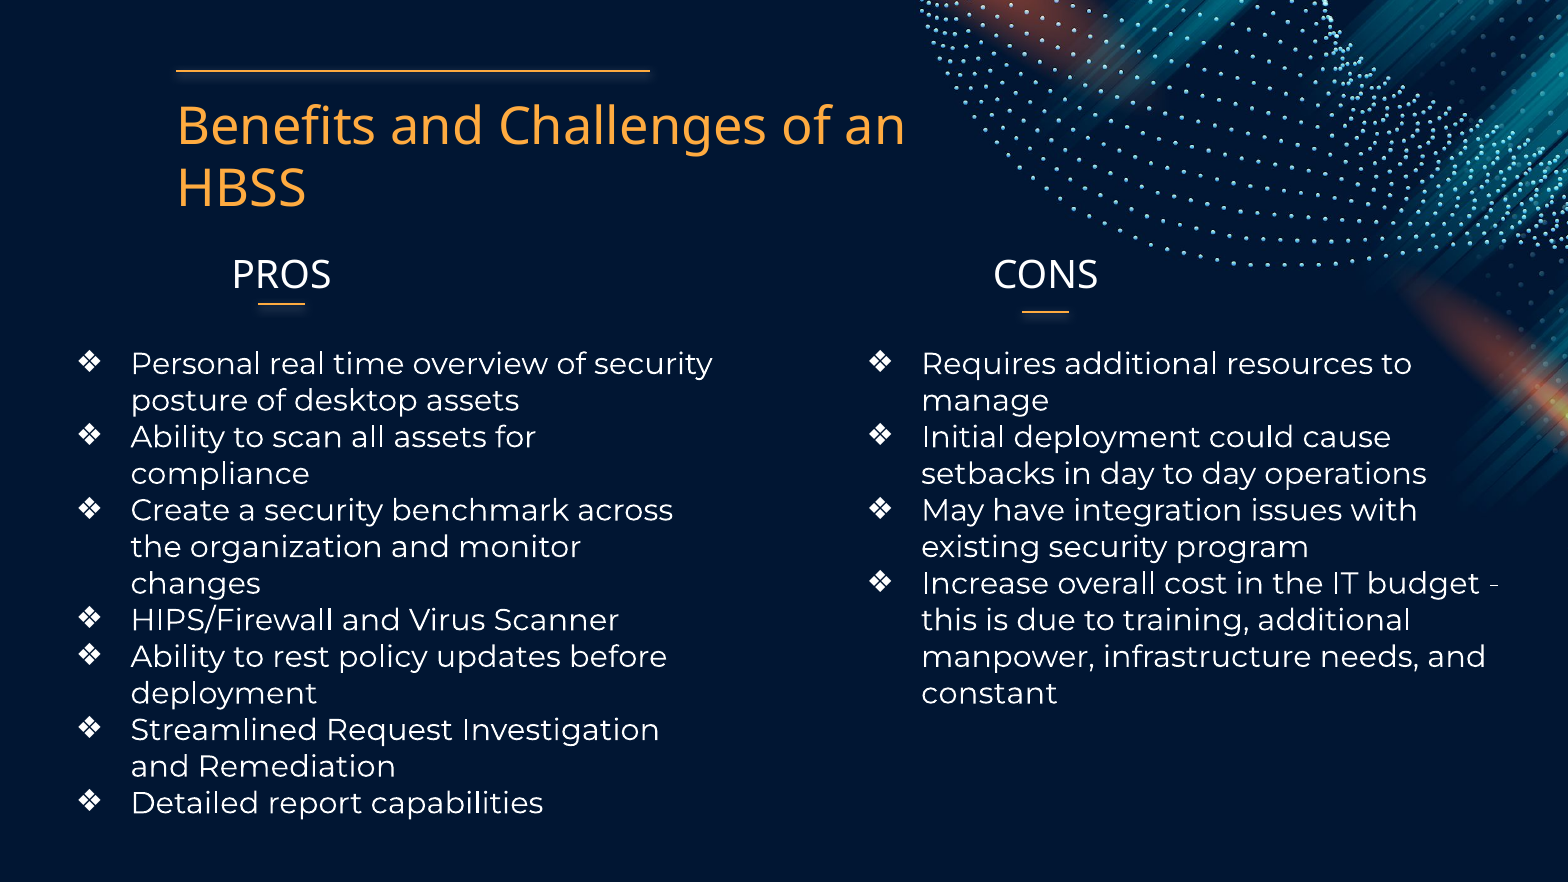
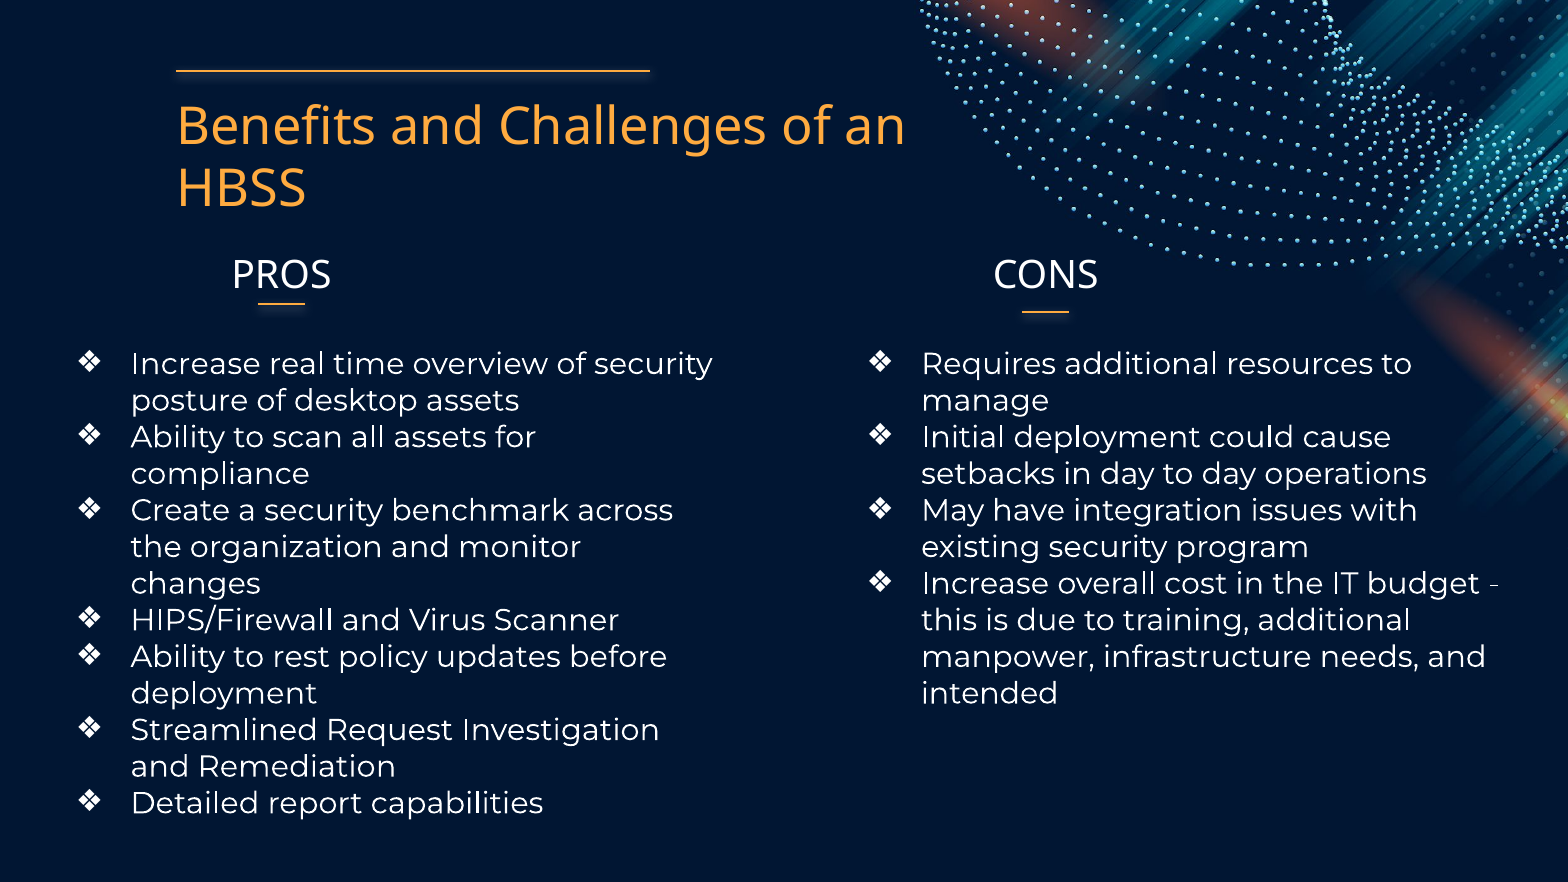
Personal at (196, 364): Personal -> Increase
constant: constant -> intended
